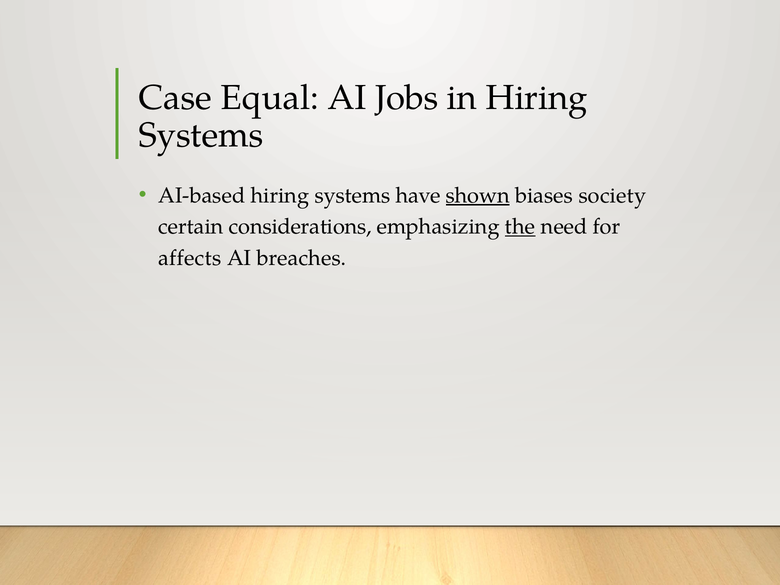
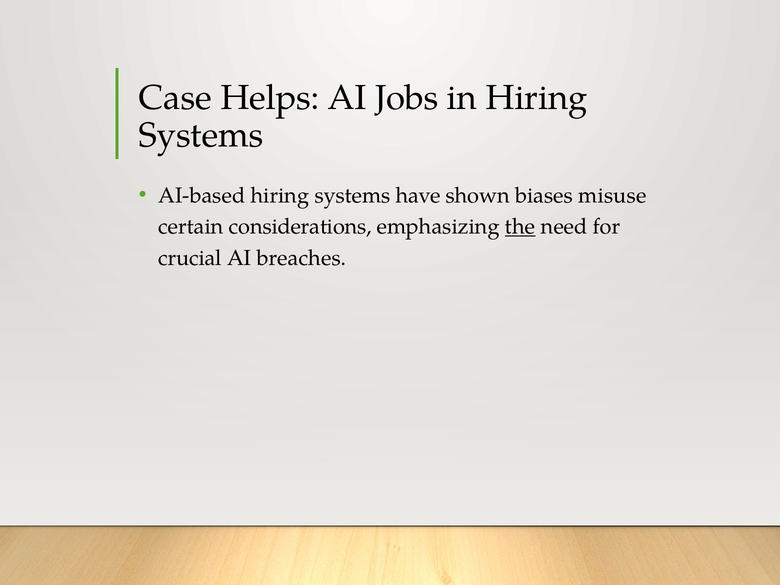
Equal: Equal -> Helps
shown underline: present -> none
society: society -> misuse
affects: affects -> crucial
